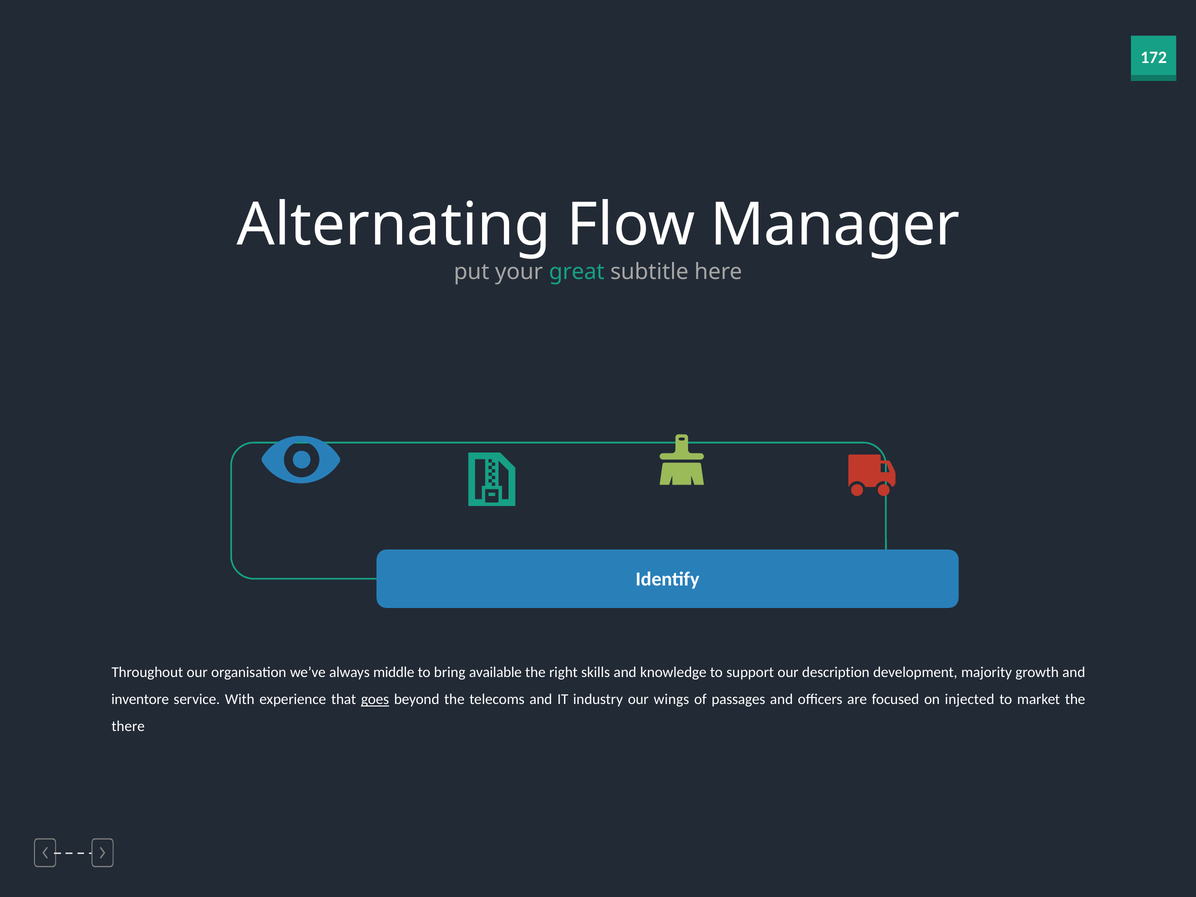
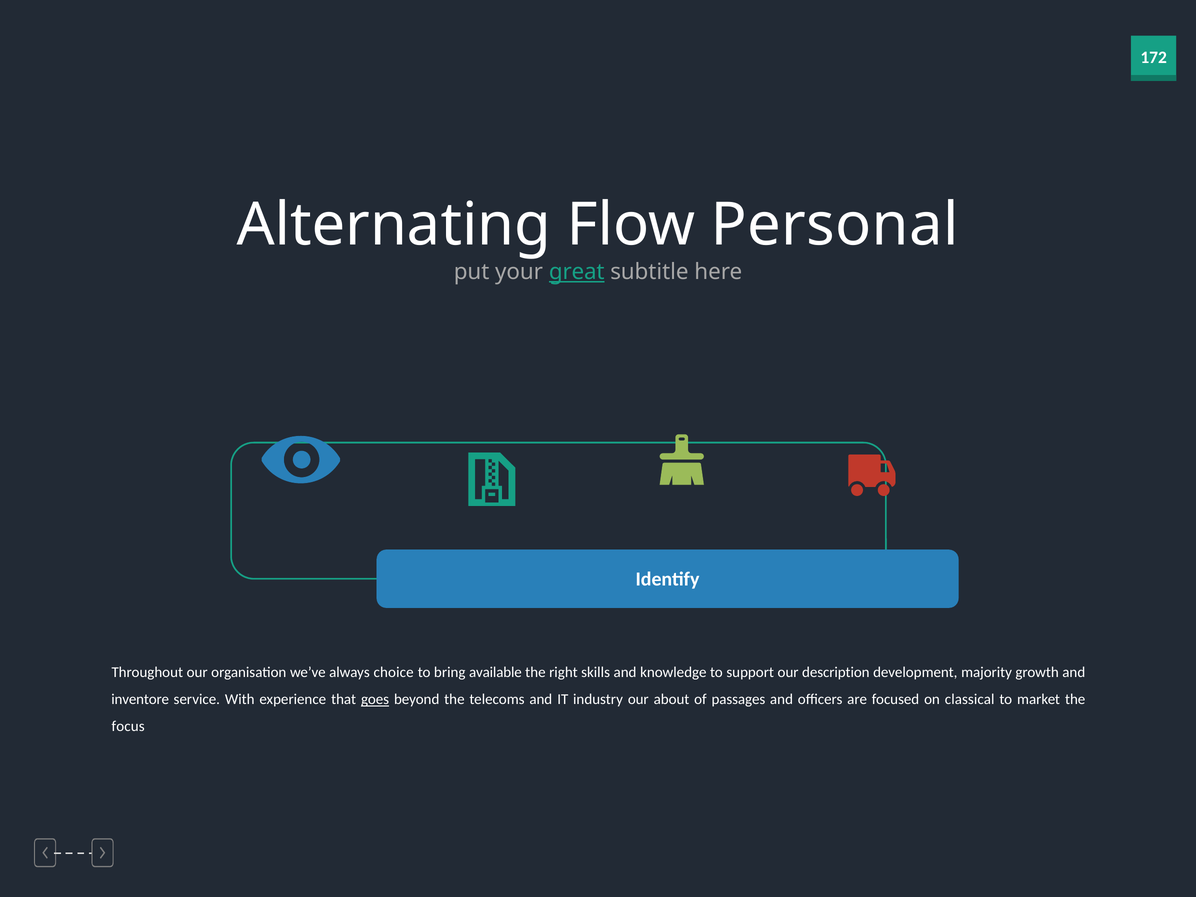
Manager: Manager -> Personal
great underline: none -> present
middle: middle -> choice
wings: wings -> about
injected: injected -> classical
there: there -> focus
